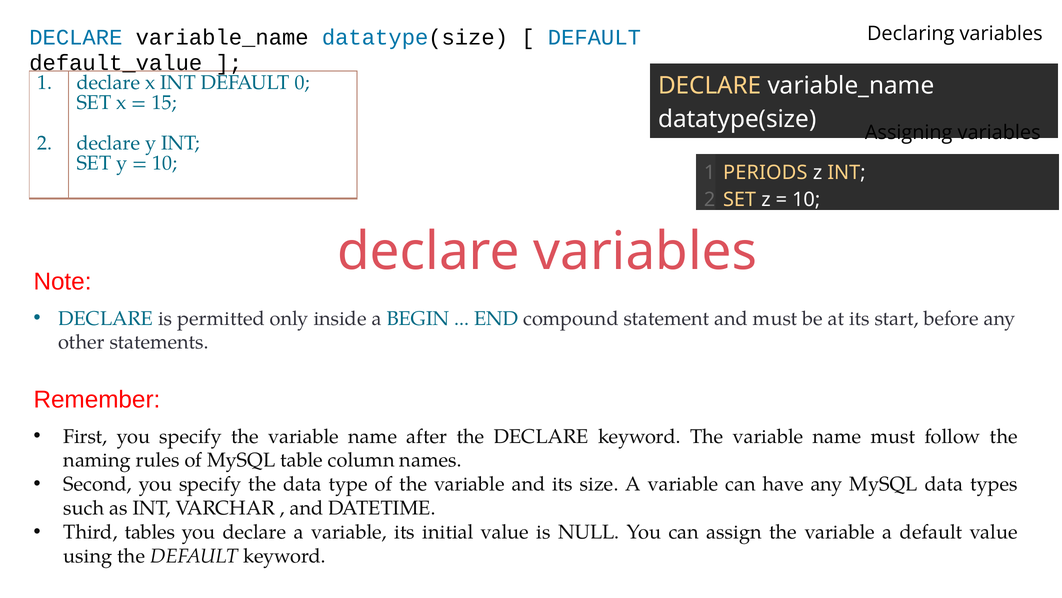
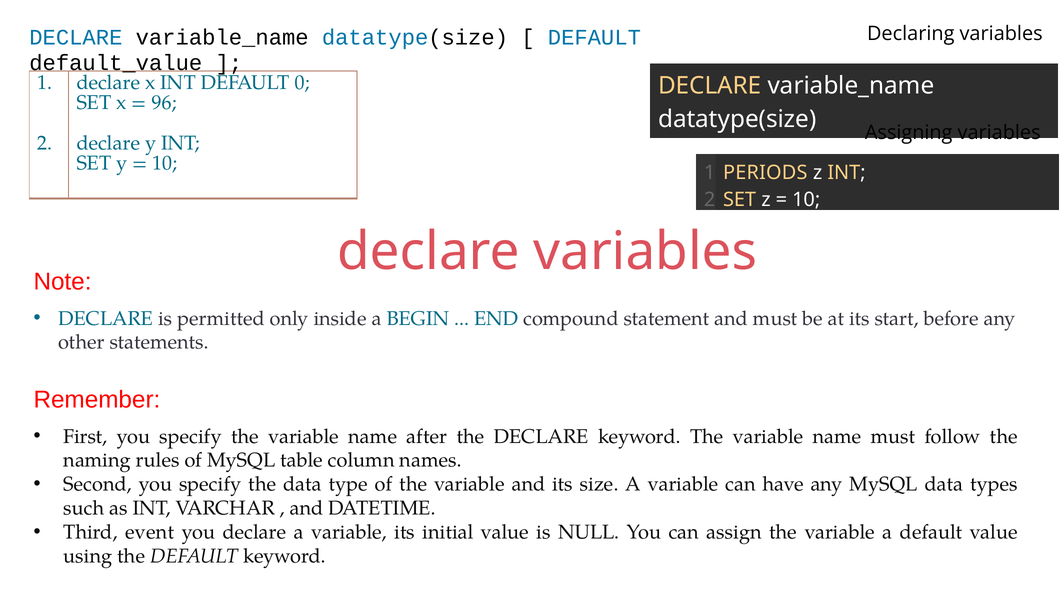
15: 15 -> 96
tables: tables -> event
